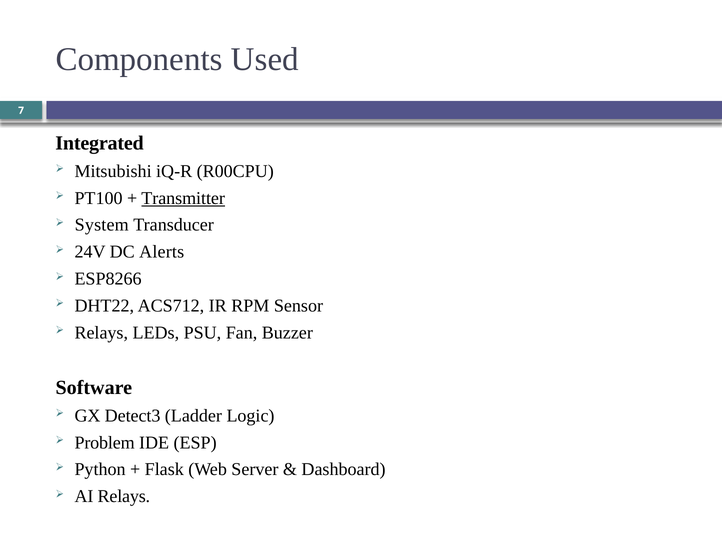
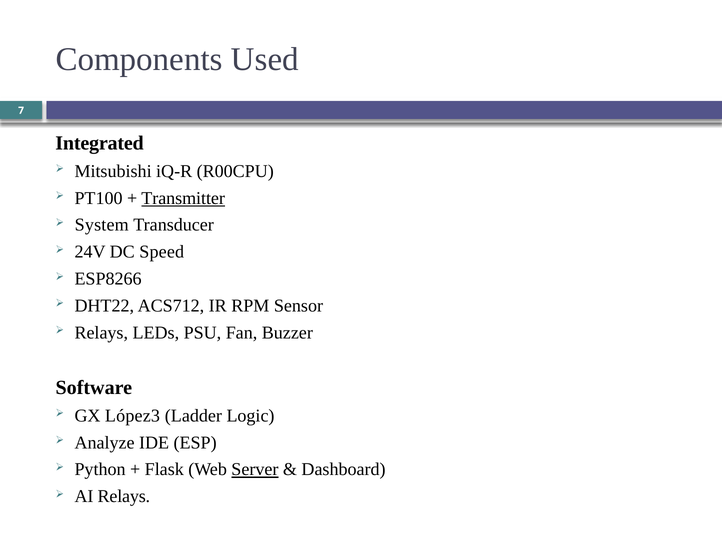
Alerts: Alerts -> Speed
Detect3: Detect3 -> López3
Problem: Problem -> Analyze
Server underline: none -> present
